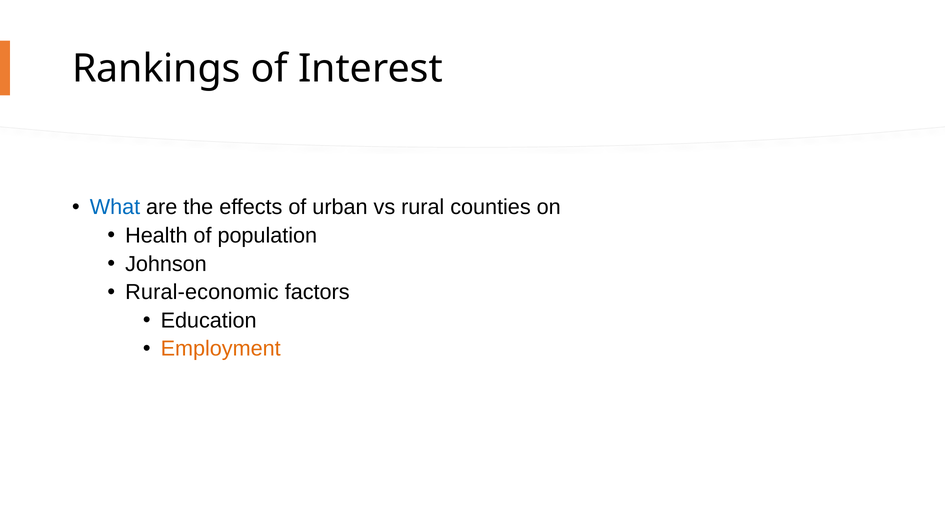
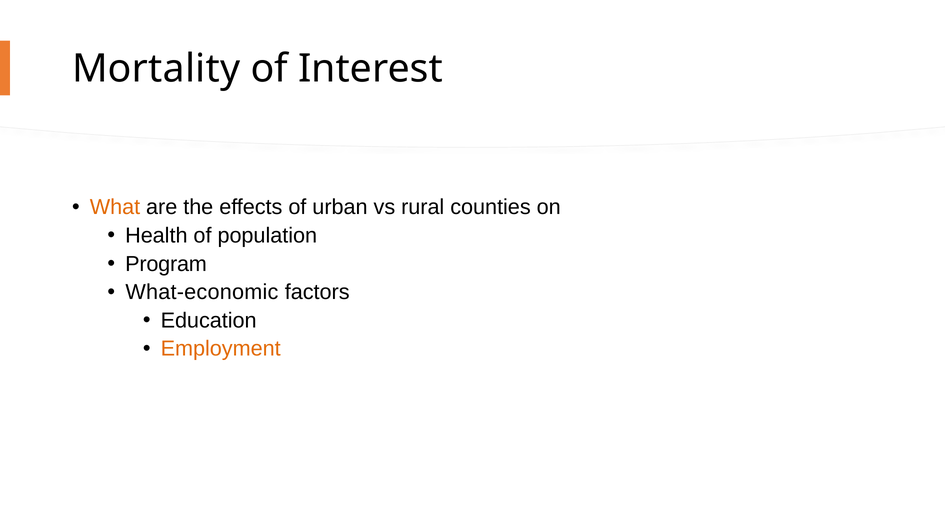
Rankings: Rankings -> Mortality
What colour: blue -> orange
Johnson: Johnson -> Program
Rural-economic: Rural-economic -> What-economic
